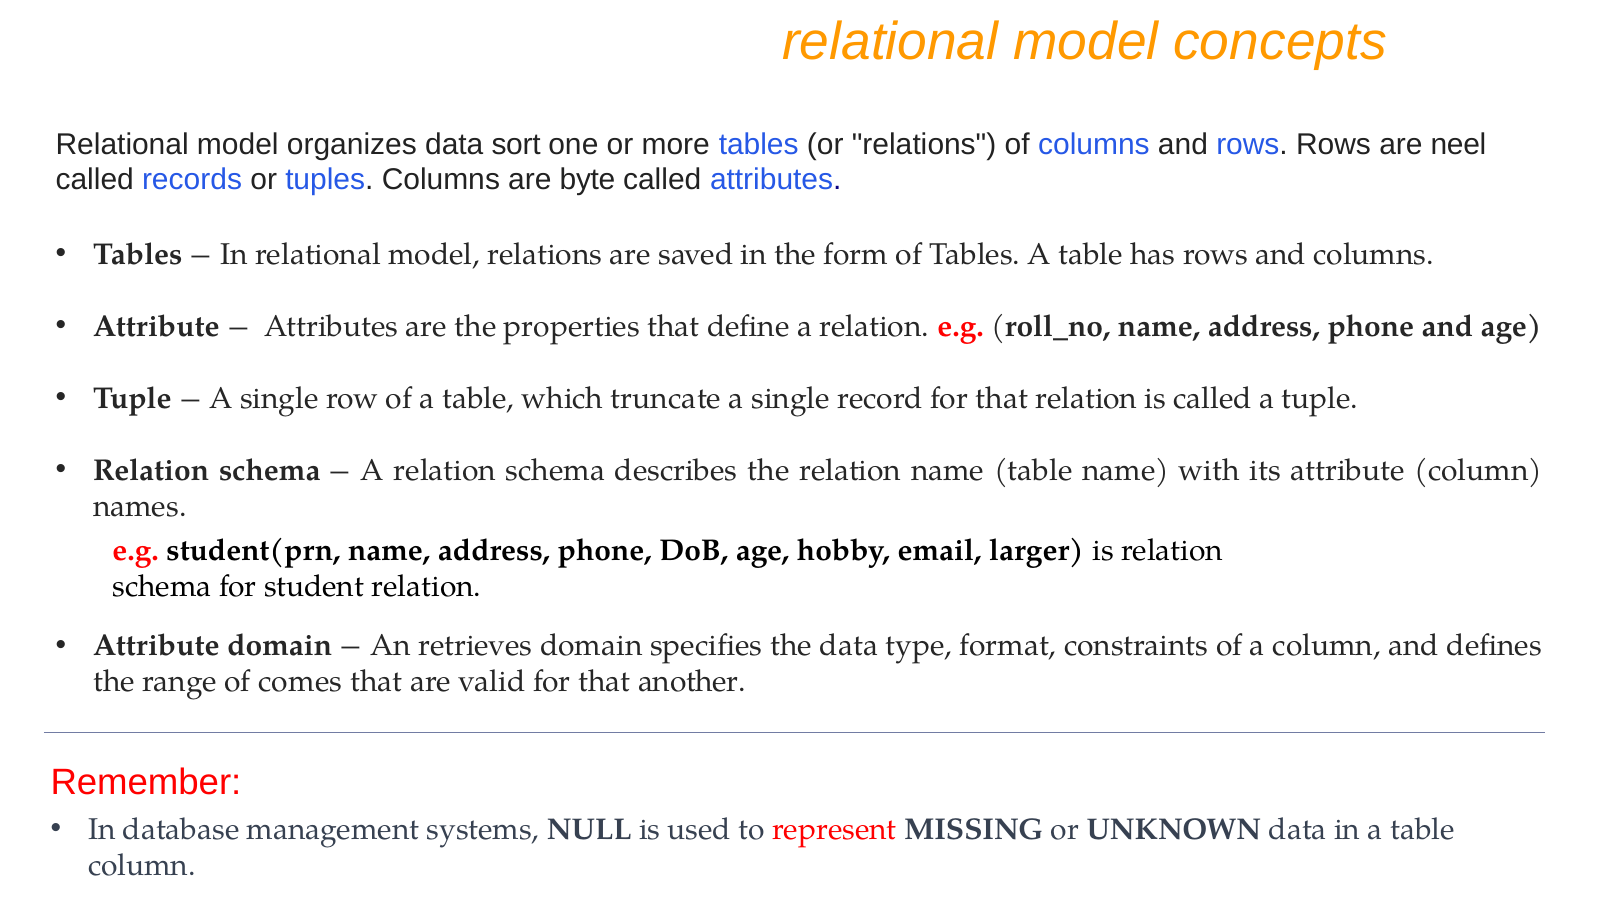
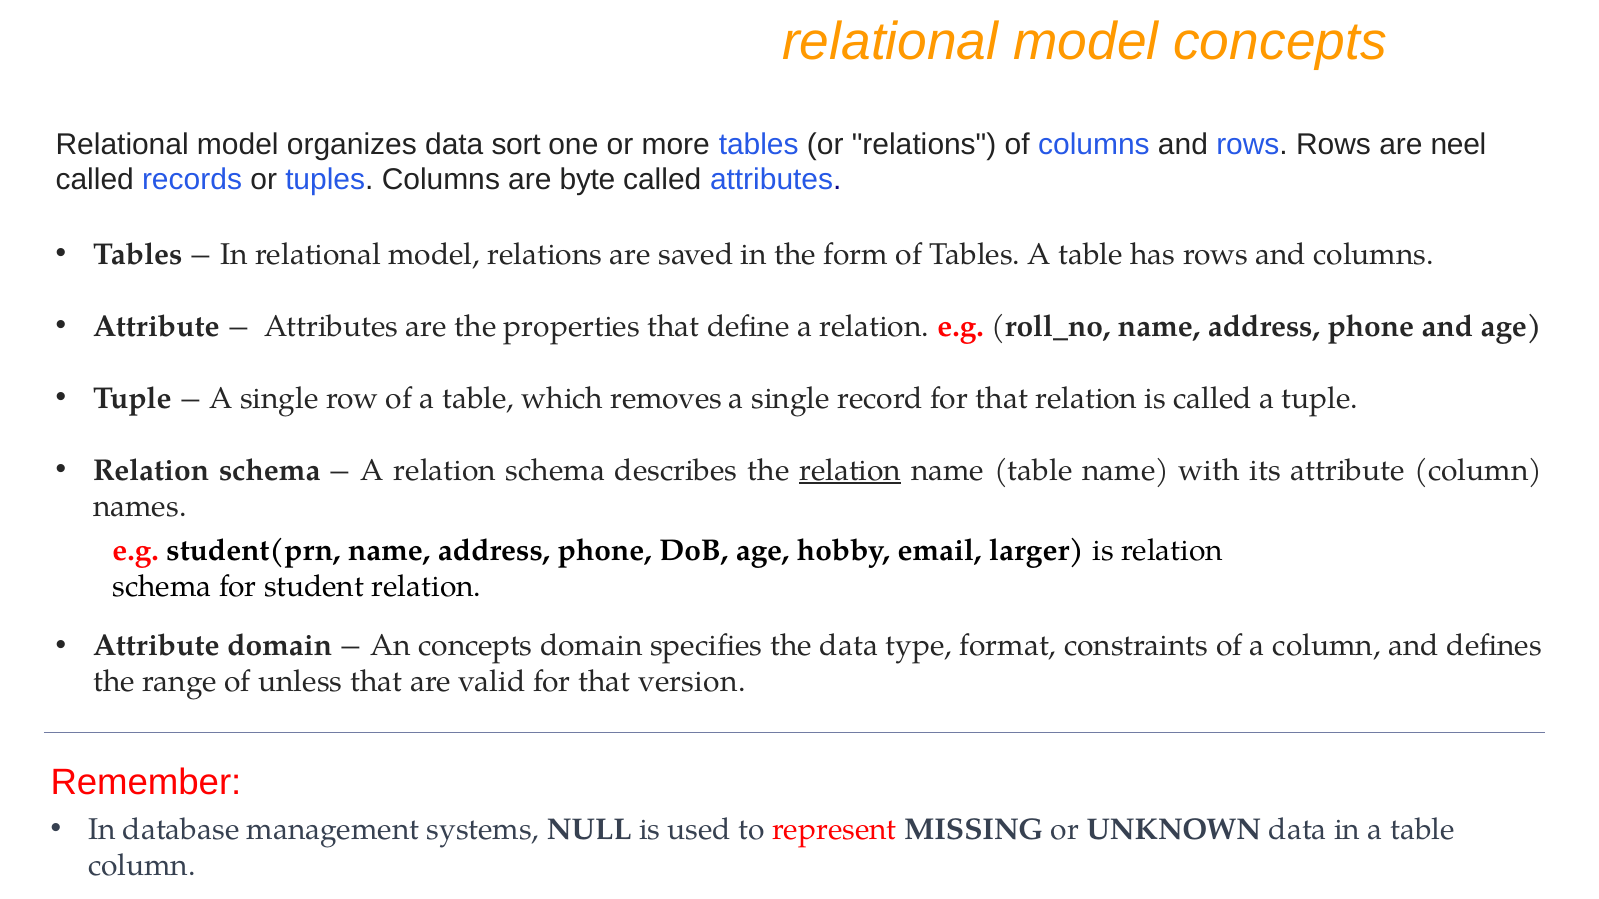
truncate: truncate -> removes
relation at (850, 470) underline: none -> present
An retrieves: retrieves -> concepts
comes: comes -> unless
another: another -> version
